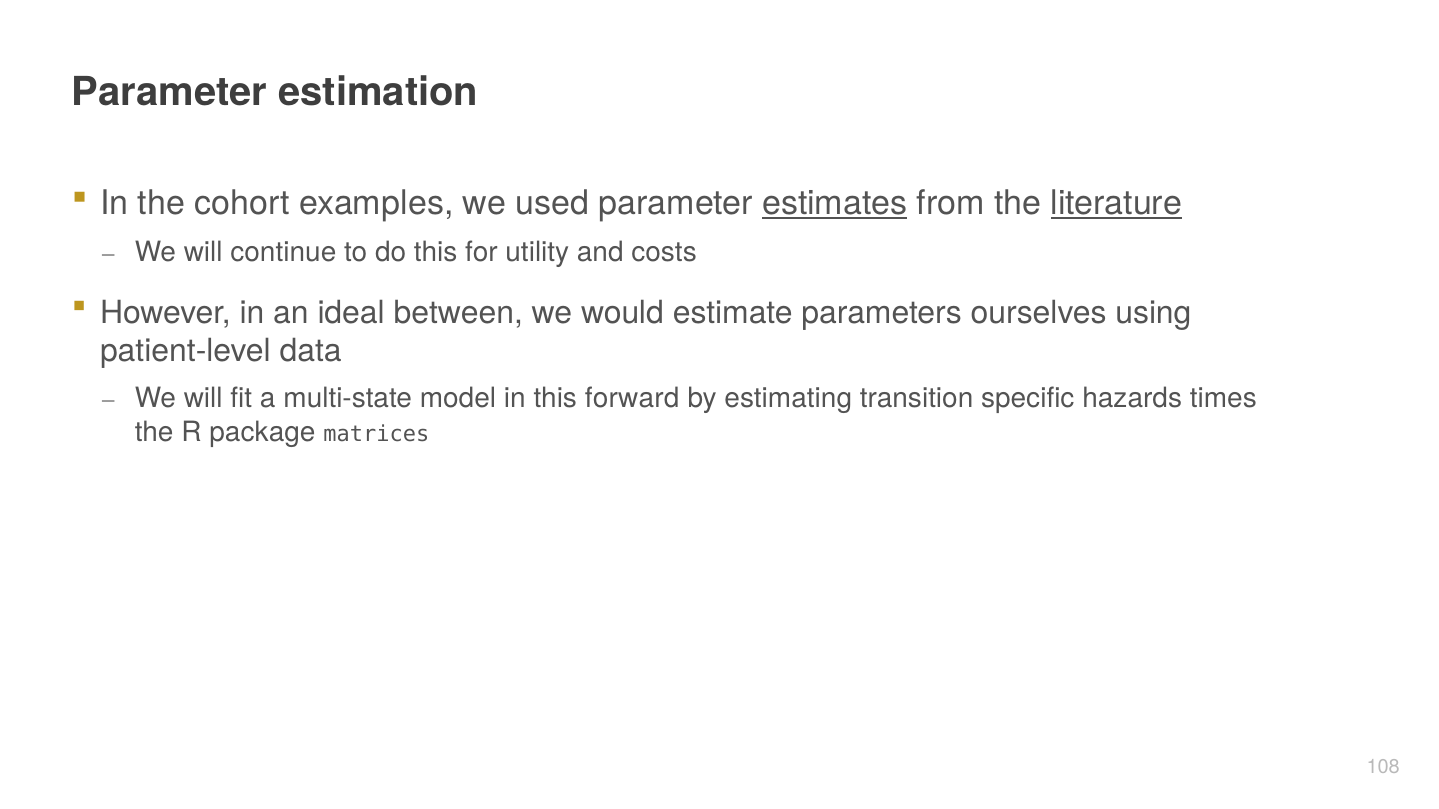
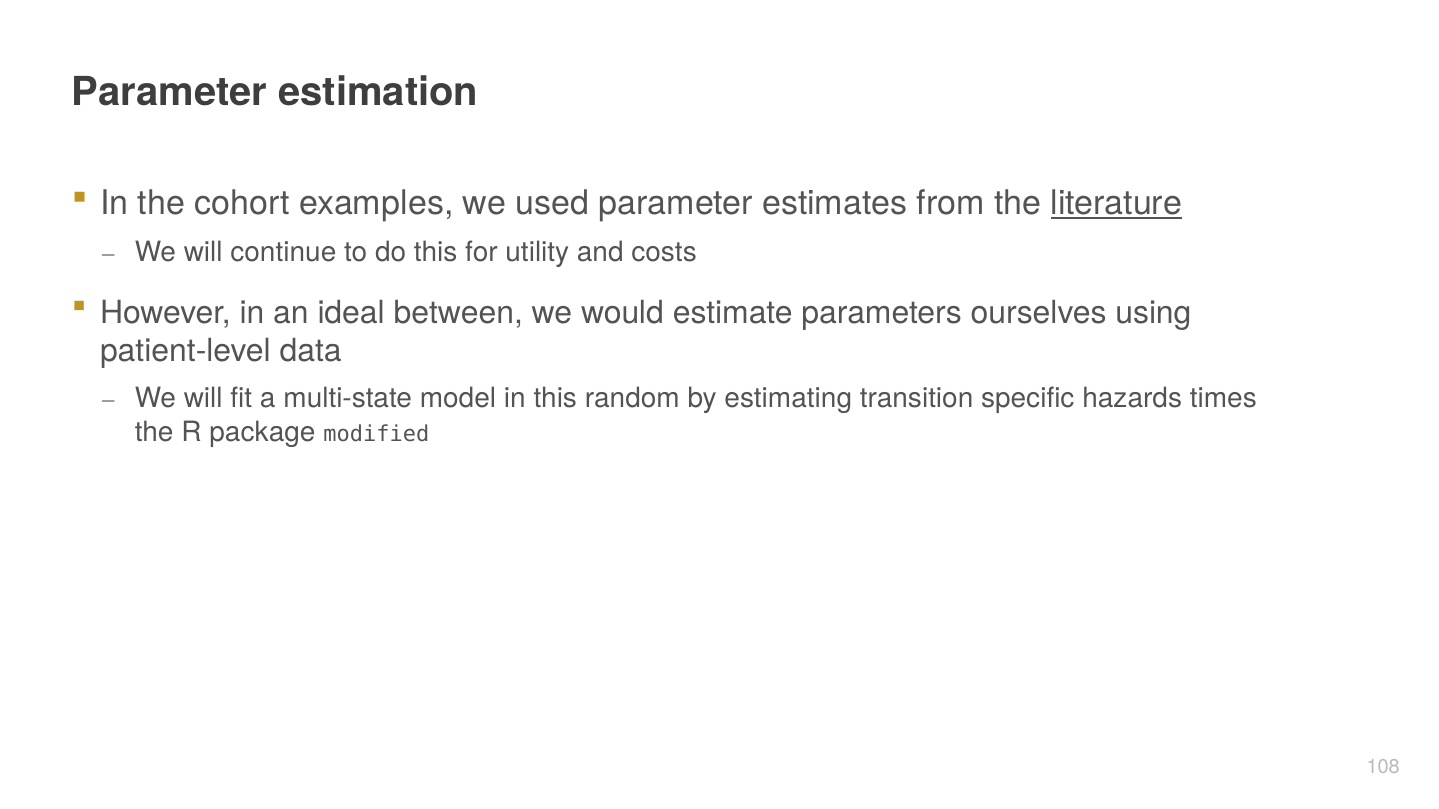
estimates underline: present -> none
forward: forward -> random
matrices: matrices -> modified
